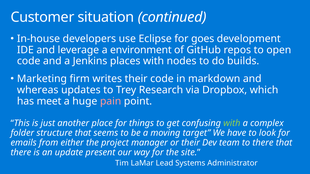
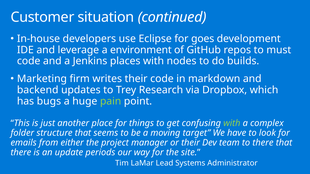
open: open -> must
whereas: whereas -> backend
meet: meet -> bugs
pain colour: pink -> light green
present: present -> periods
